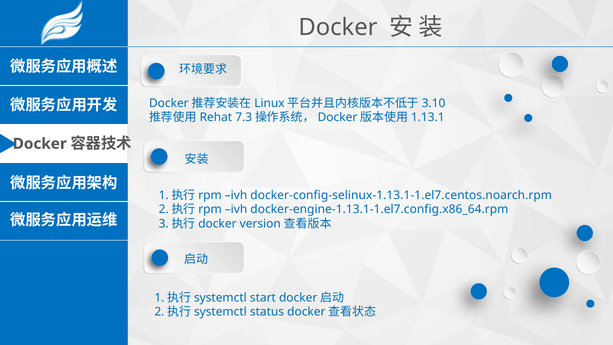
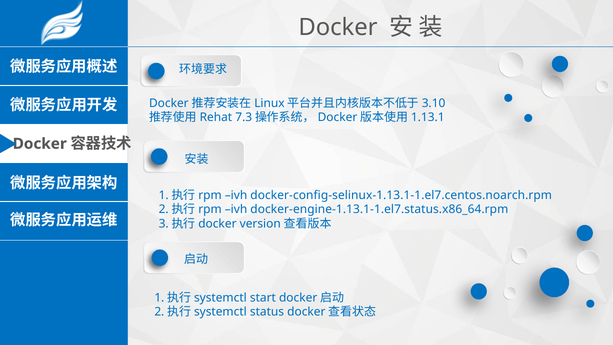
docker-engine-1.13.1-1.el7.config.x86_64.rpm: docker-engine-1.13.1-1.el7.config.x86_64.rpm -> docker-engine-1.13.1-1.el7.status.x86_64.rpm
